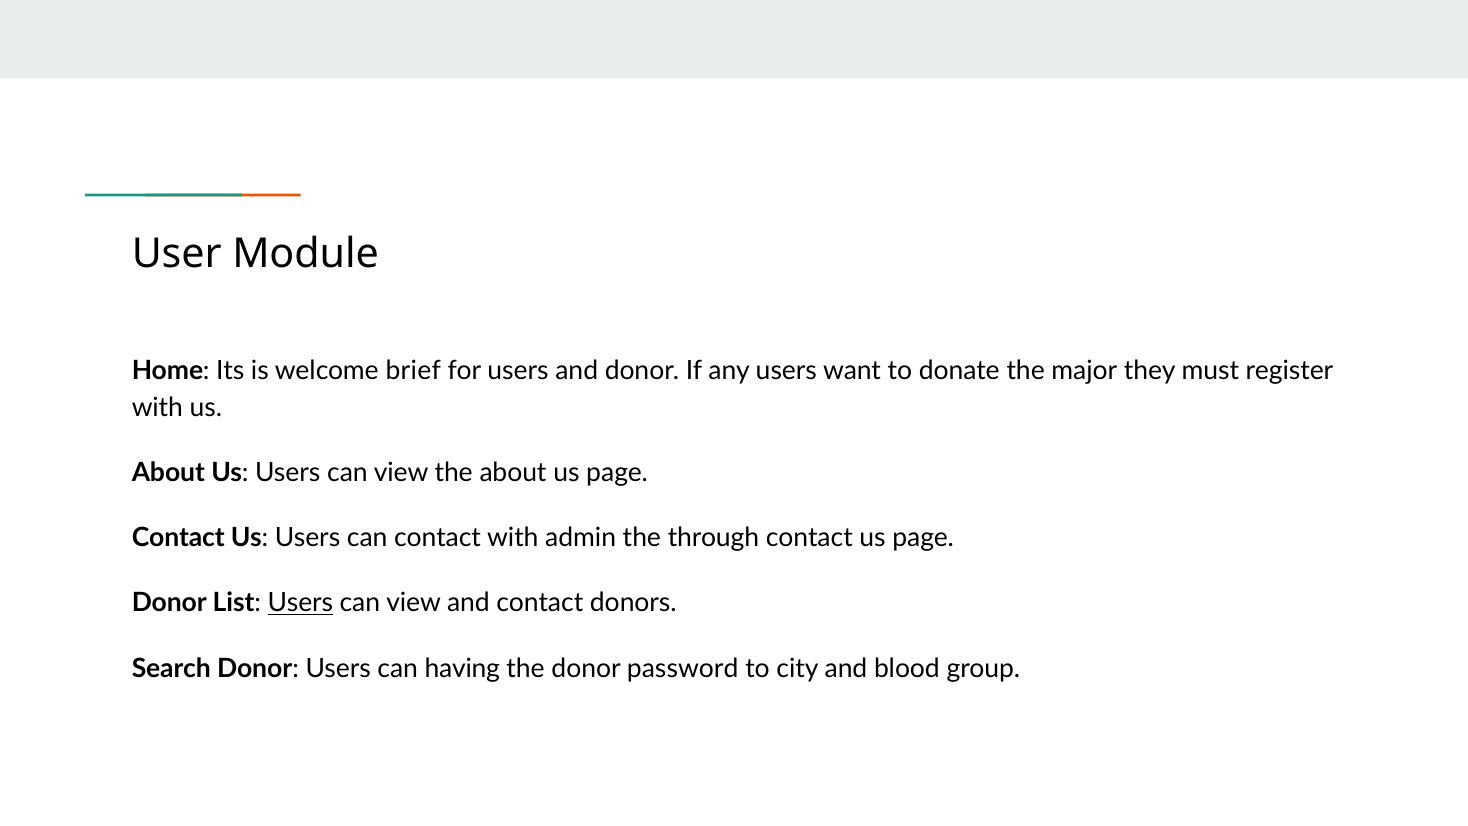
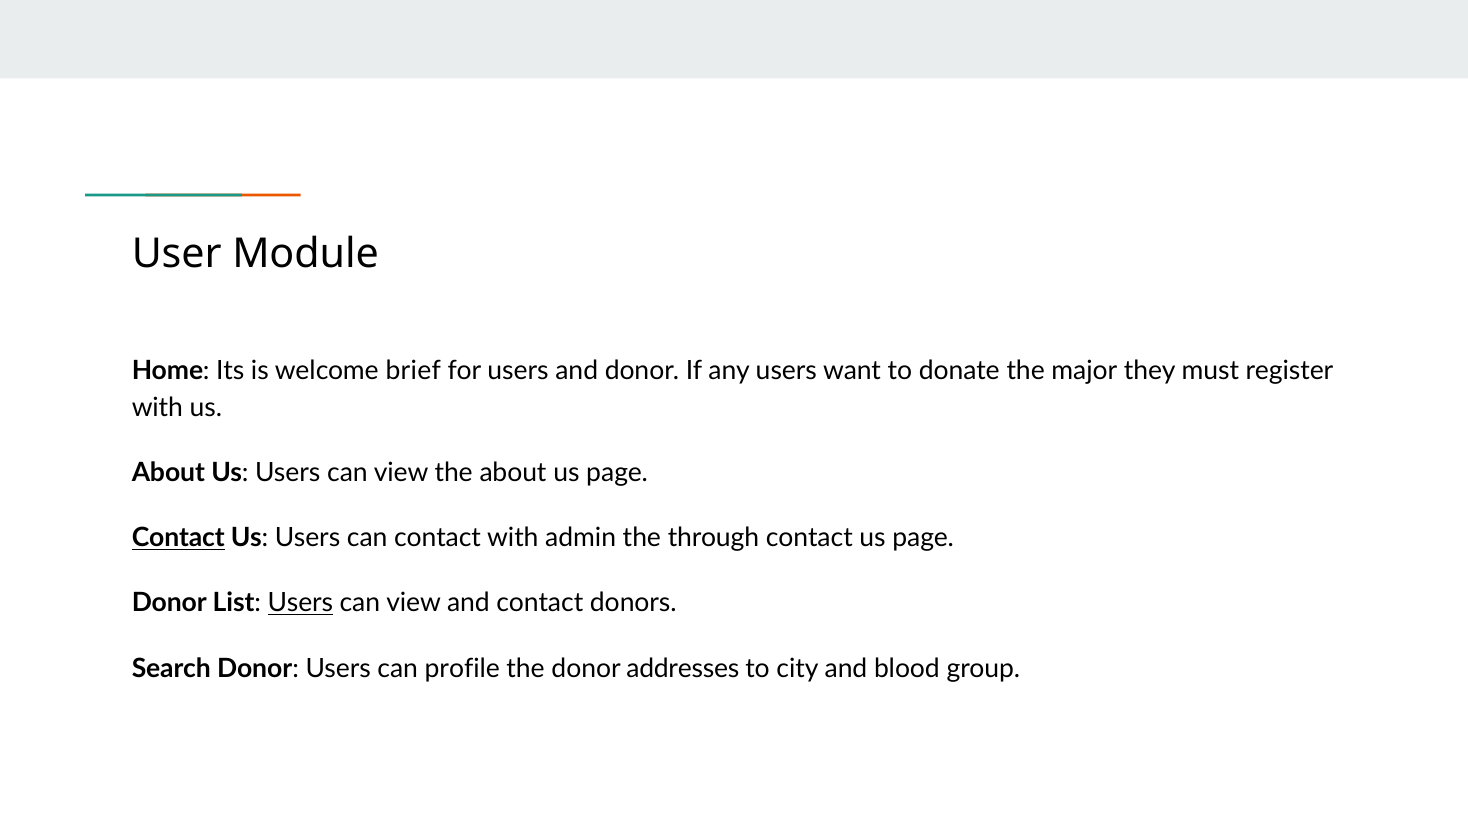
Contact at (178, 538) underline: none -> present
having: having -> profile
password: password -> addresses
